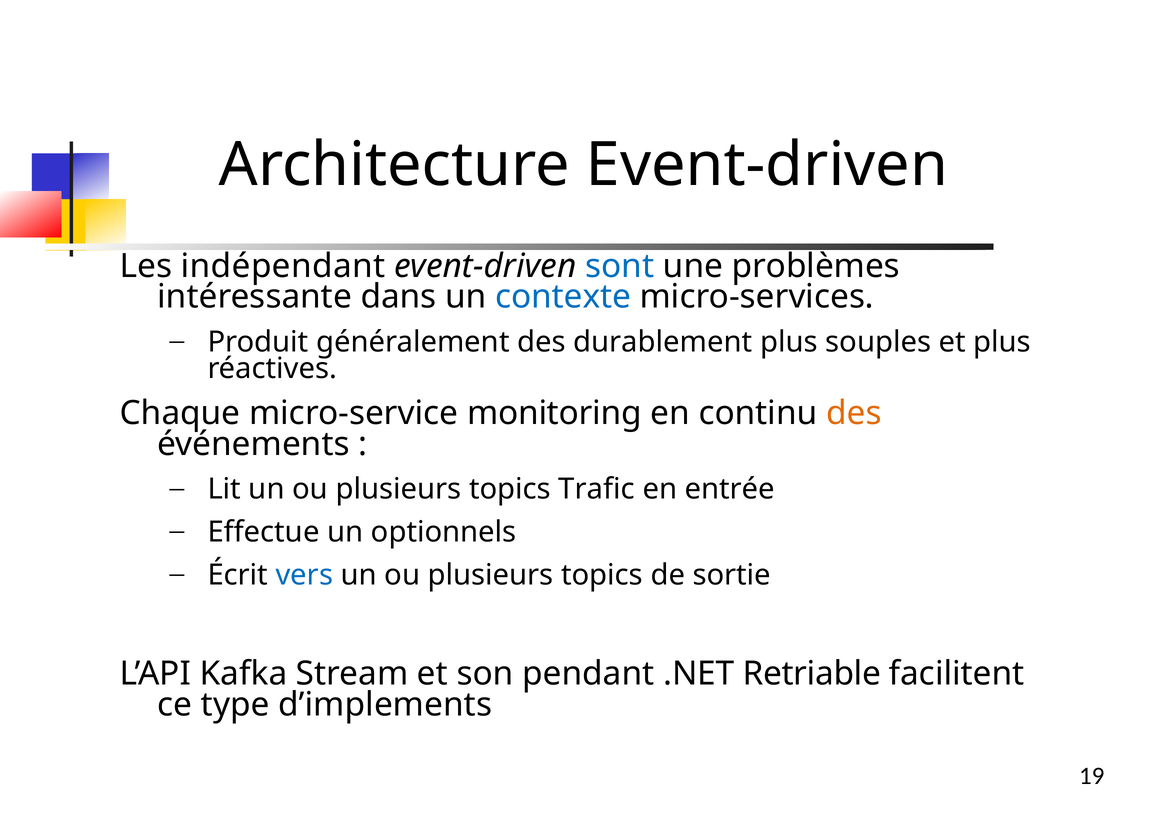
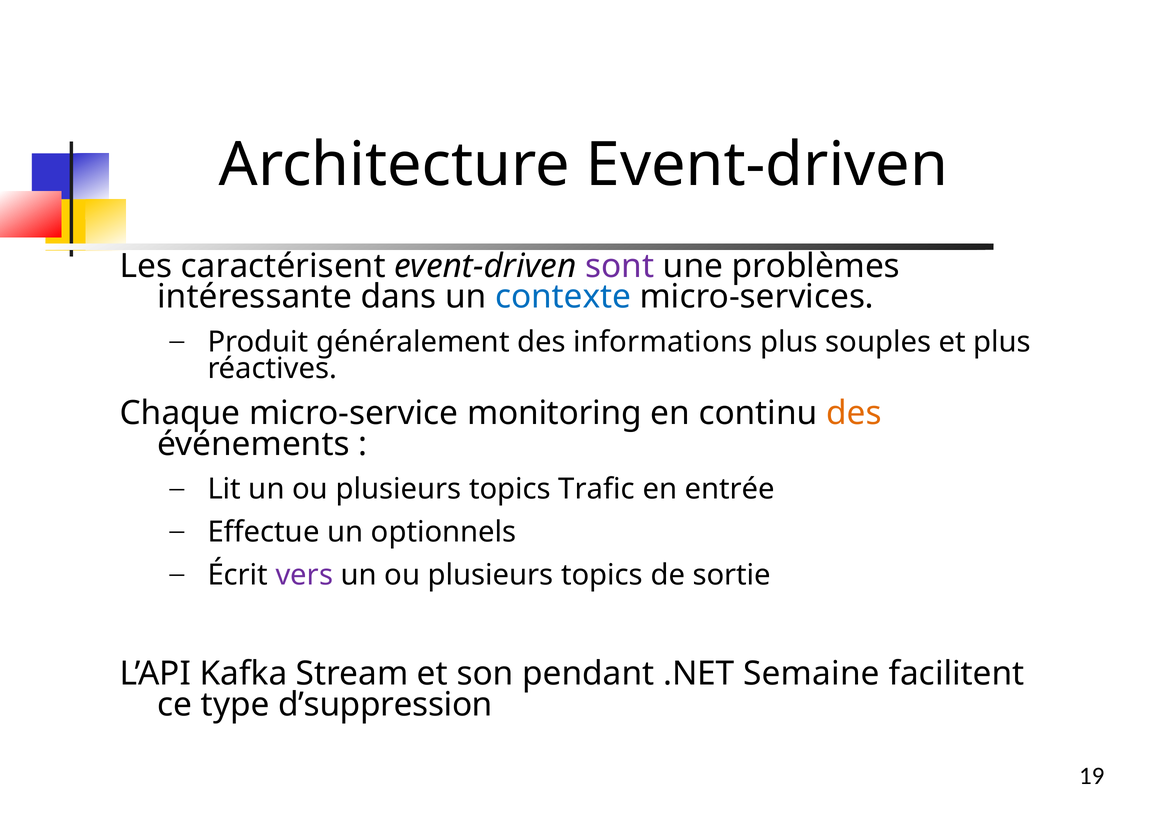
indépendant: indépendant -> caractérisent
sont colour: blue -> purple
durablement: durablement -> informations
vers colour: blue -> purple
Retriable: Retriable -> Semaine
d’implements: d’implements -> d’suppression
